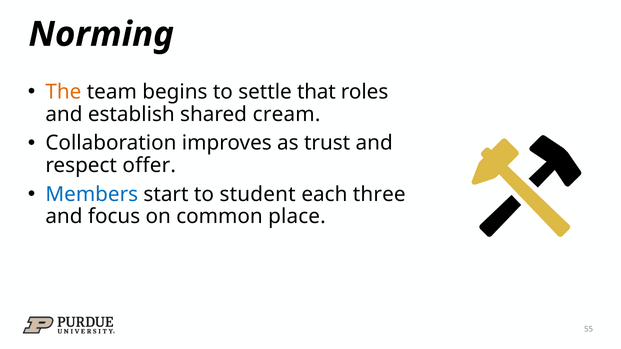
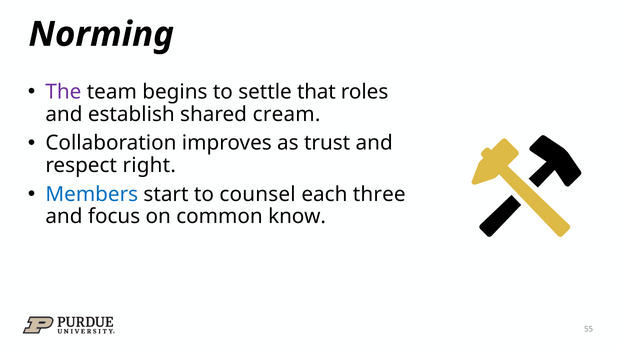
The colour: orange -> purple
offer: offer -> right
student: student -> counsel
place: place -> know
